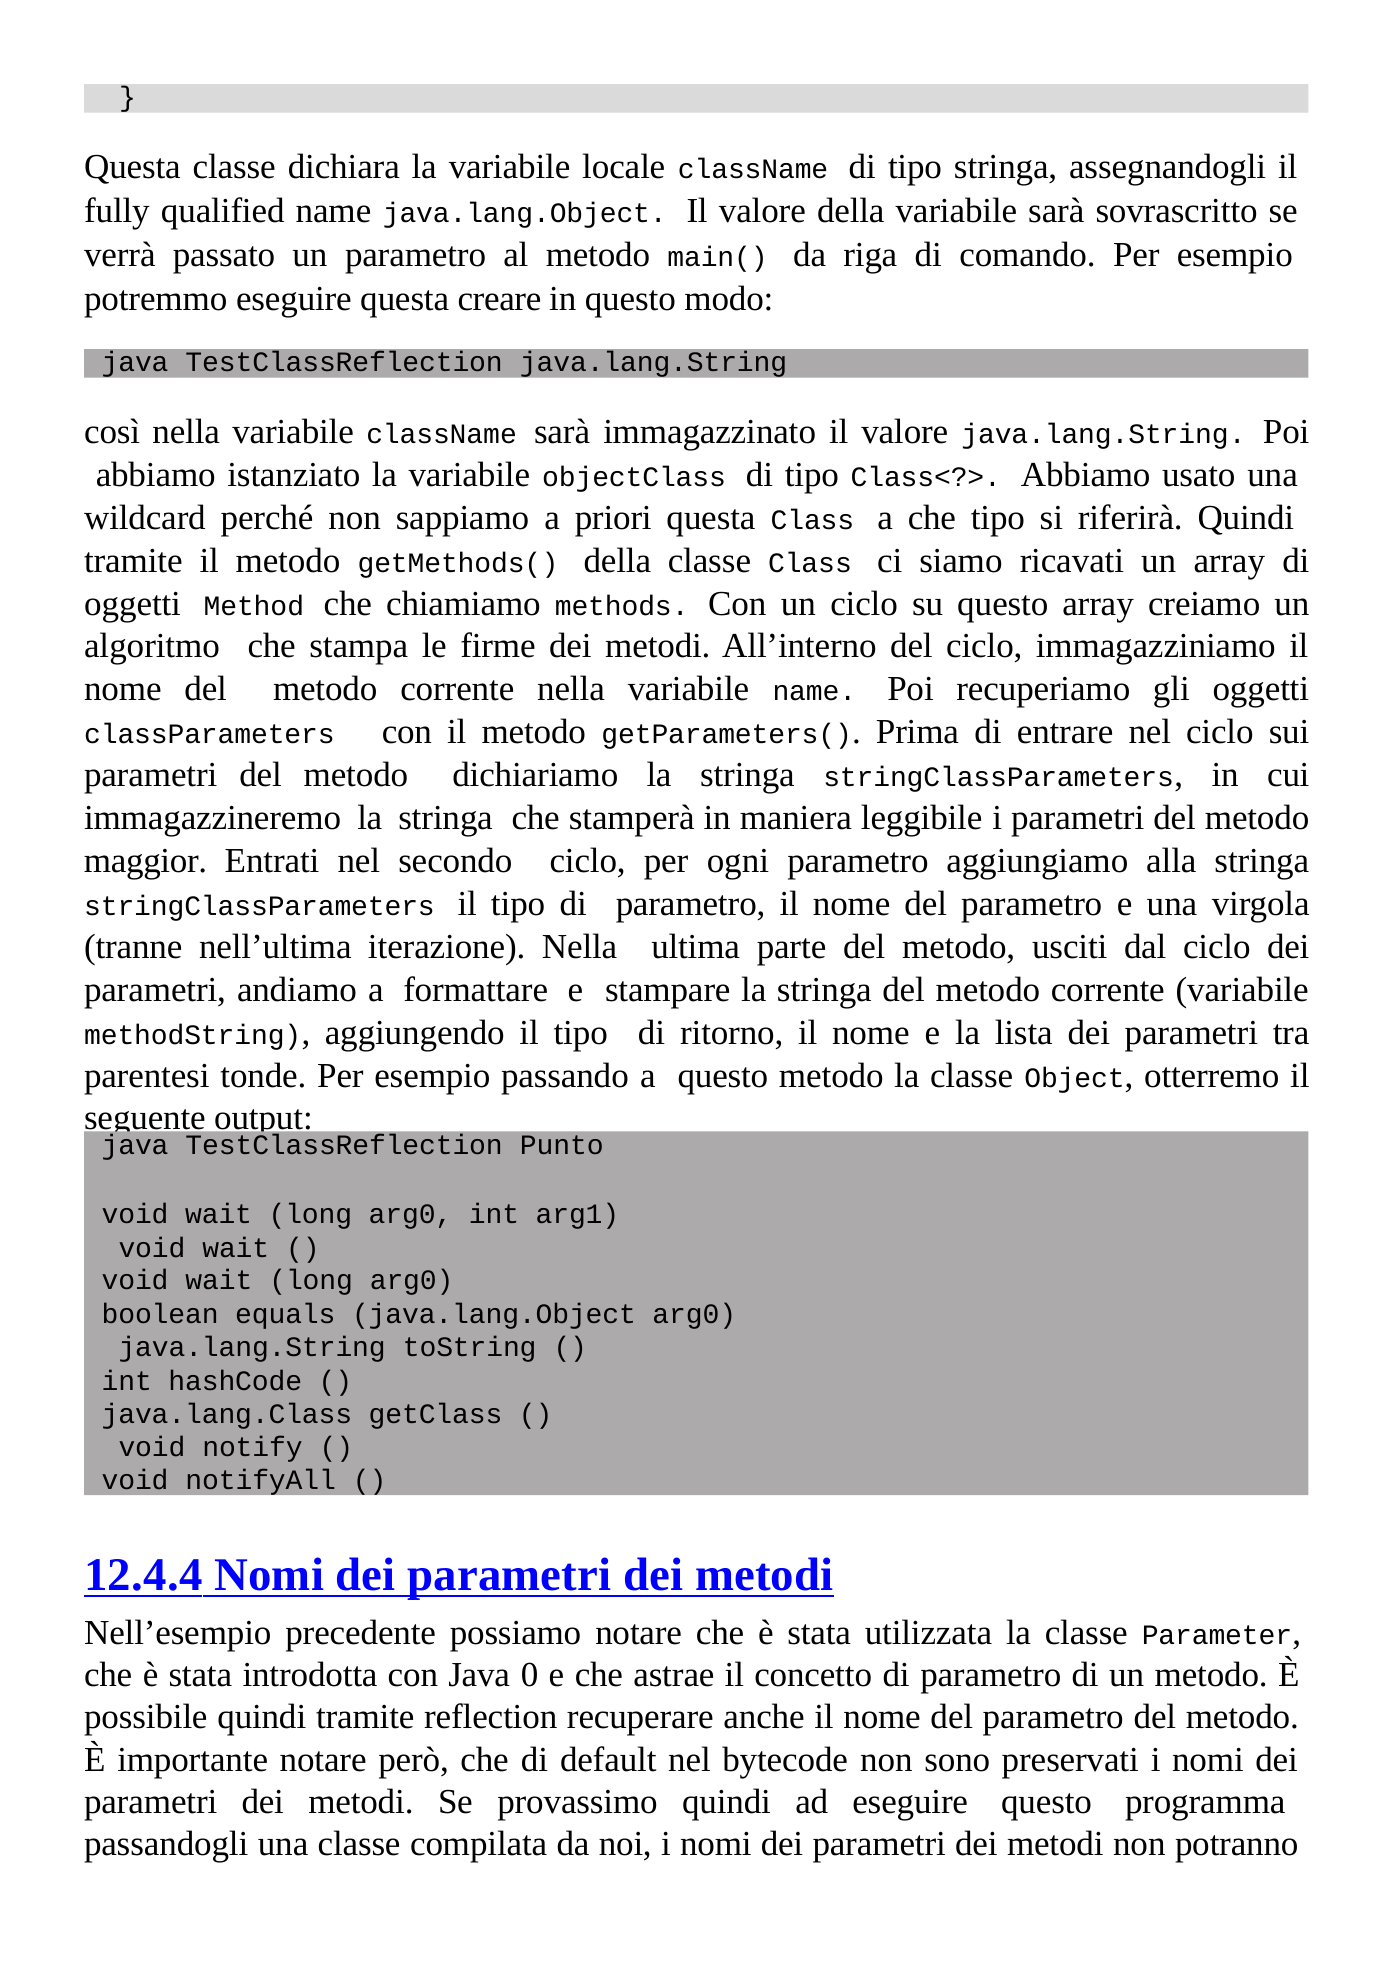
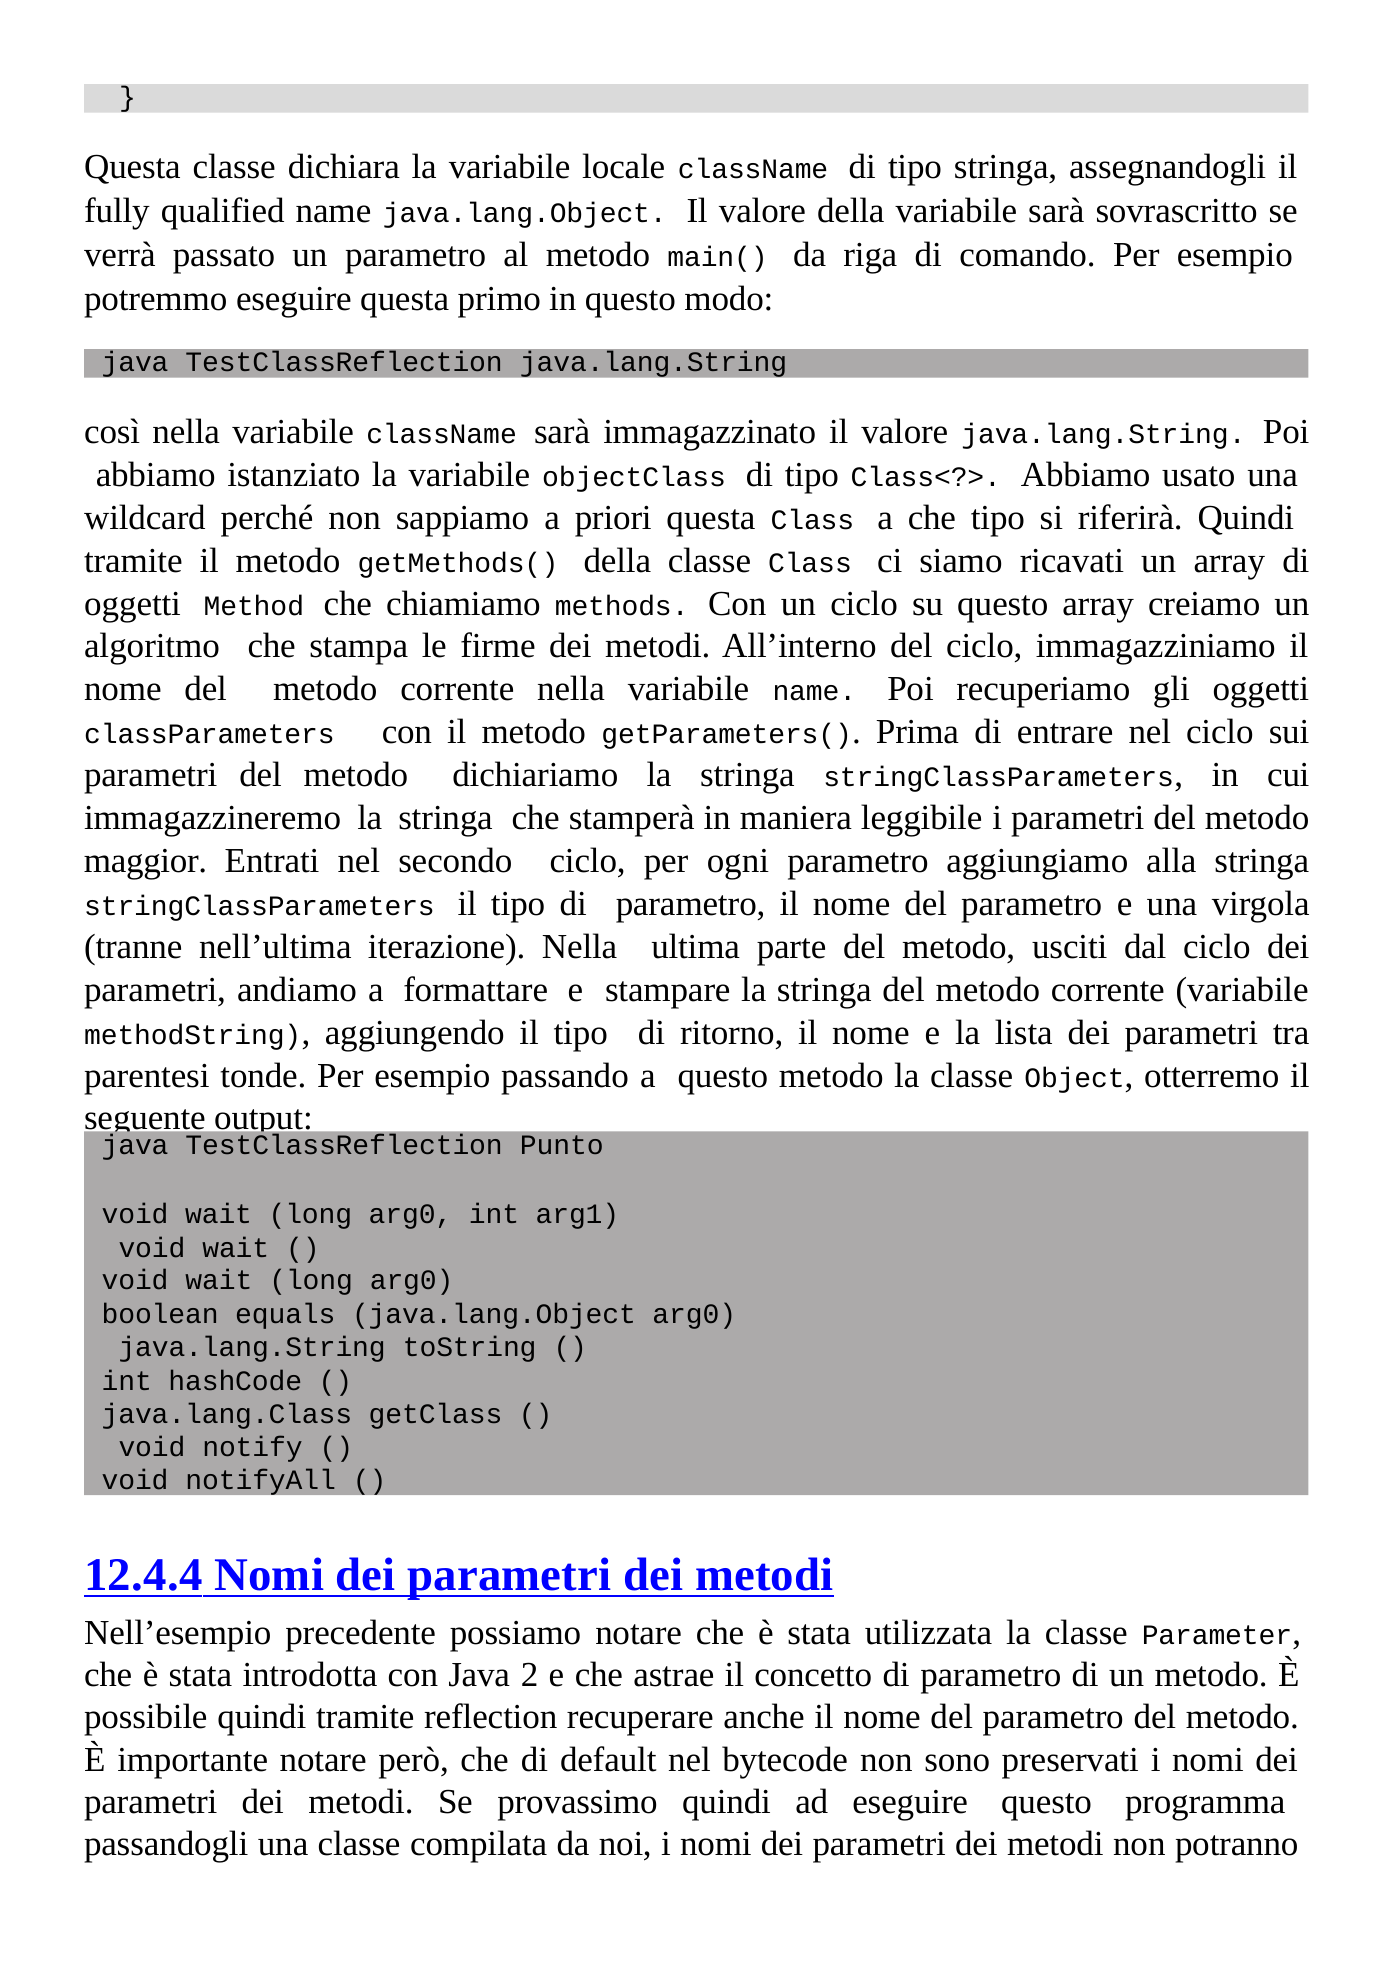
creare: creare -> primo
0: 0 -> 2
